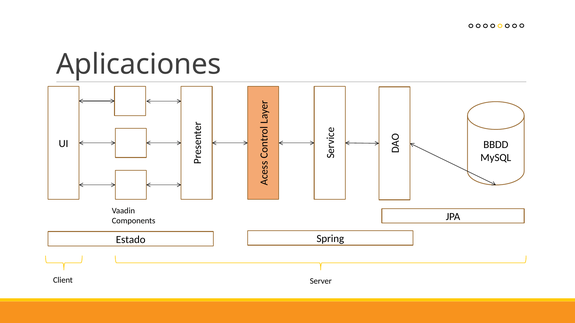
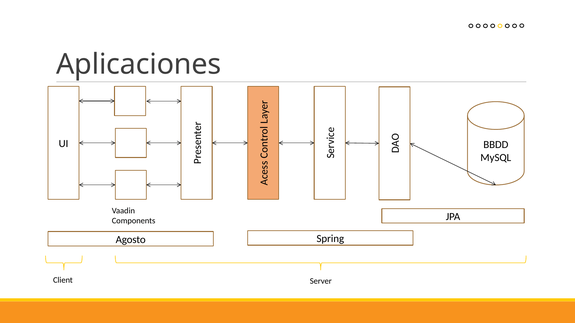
Estado: Estado -> Agosto
